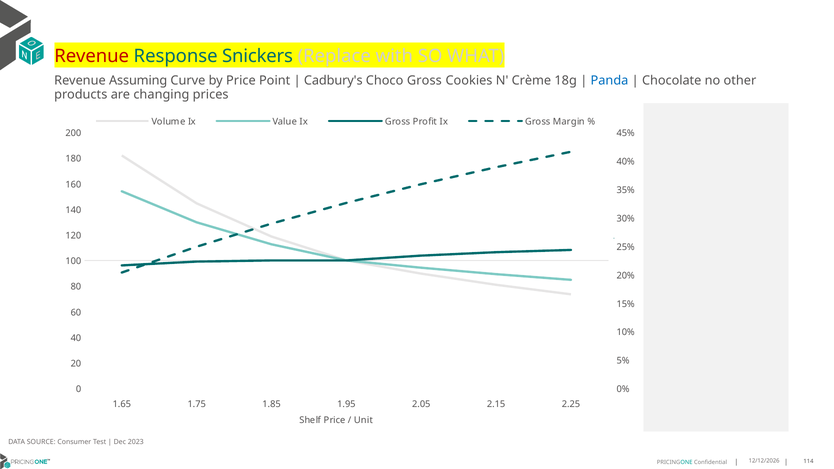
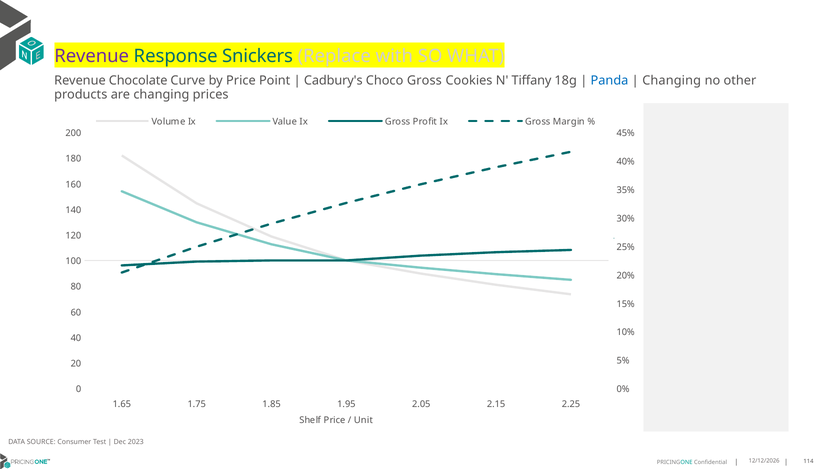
Revenue at (92, 56) colour: red -> purple
Assuming: Assuming -> Chocolate
Crème: Crème -> Tiffany
Chocolate at (672, 81): Chocolate -> Changing
